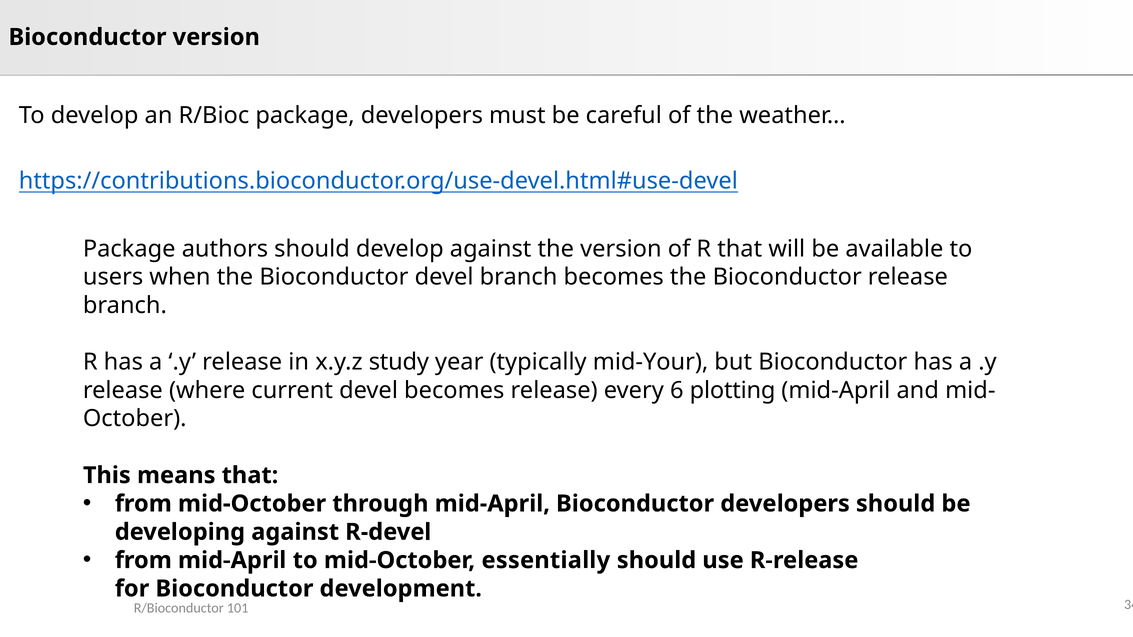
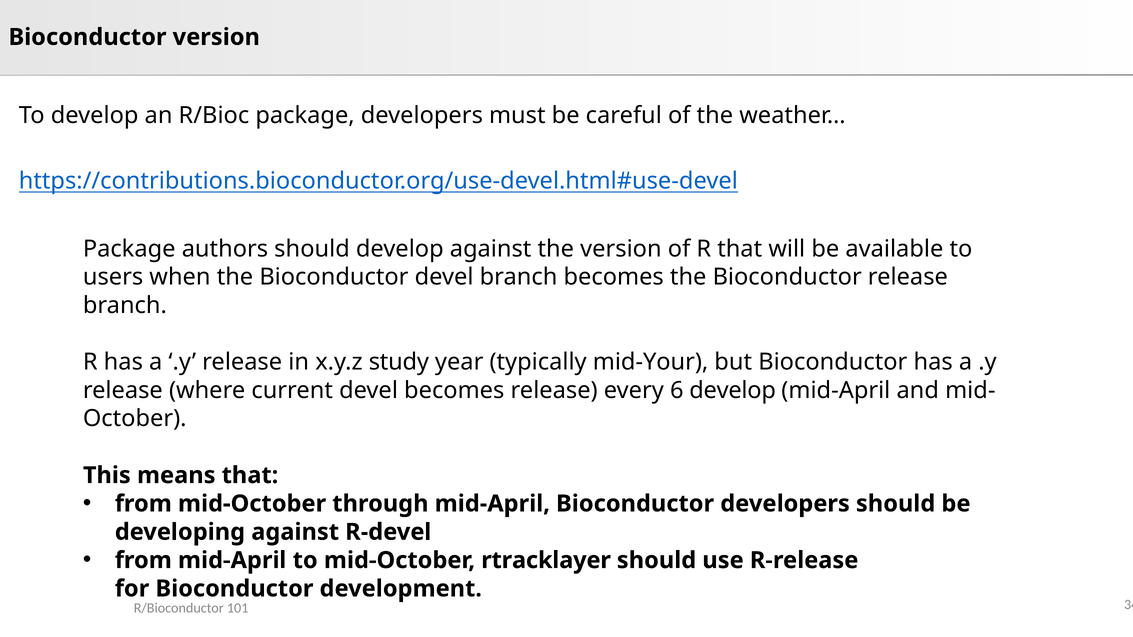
6 plotting: plotting -> develop
essentially: essentially -> rtracklayer
